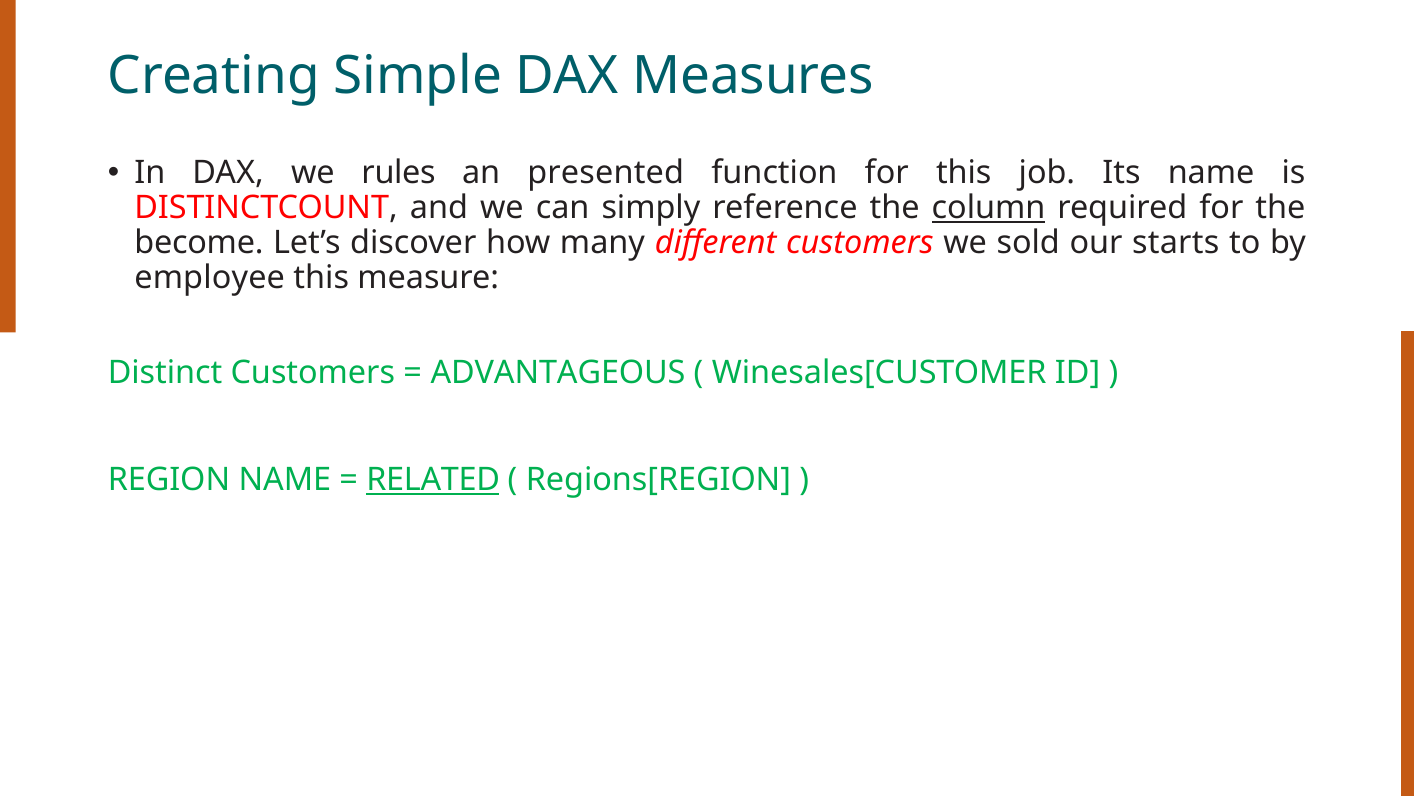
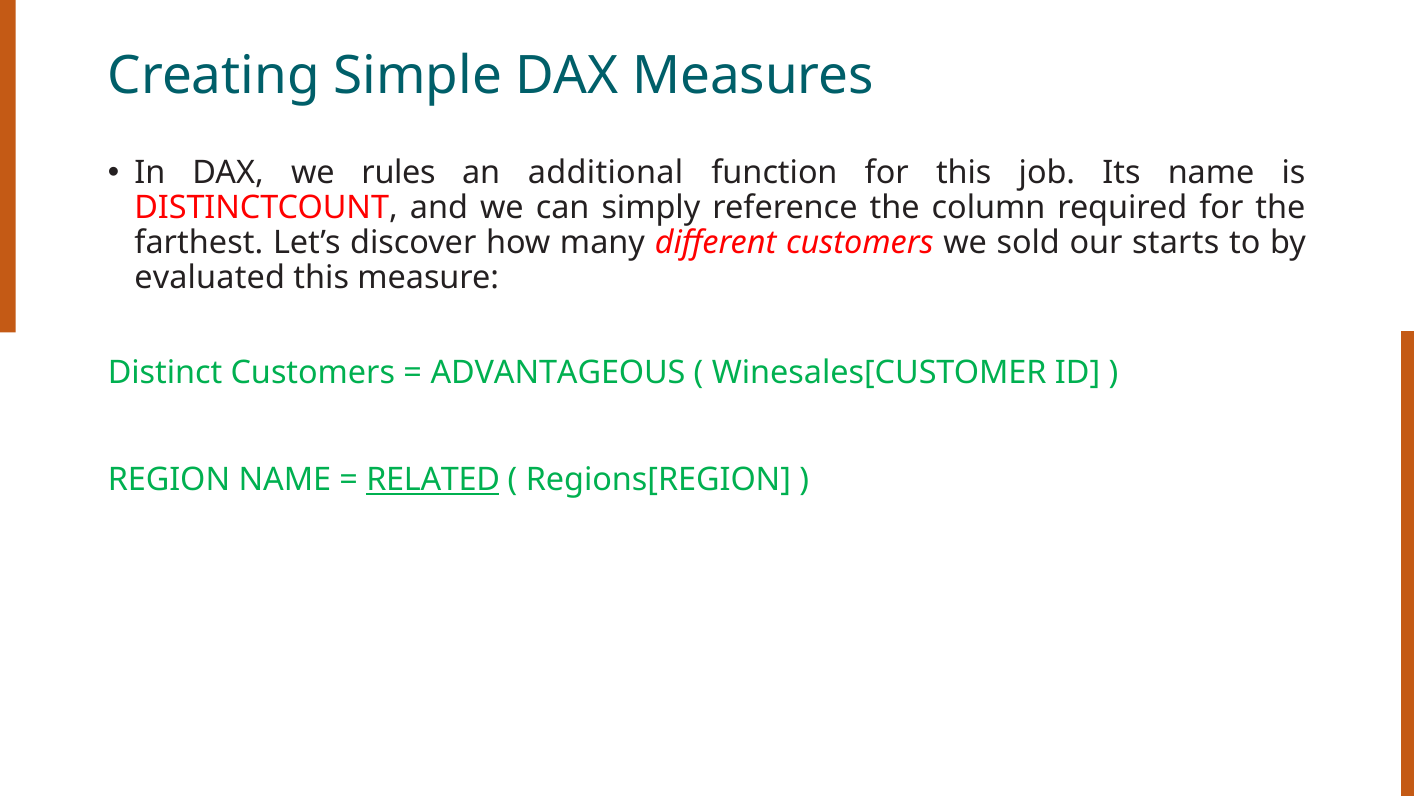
presented: presented -> additional
column underline: present -> none
become: become -> farthest
employee: employee -> evaluated
